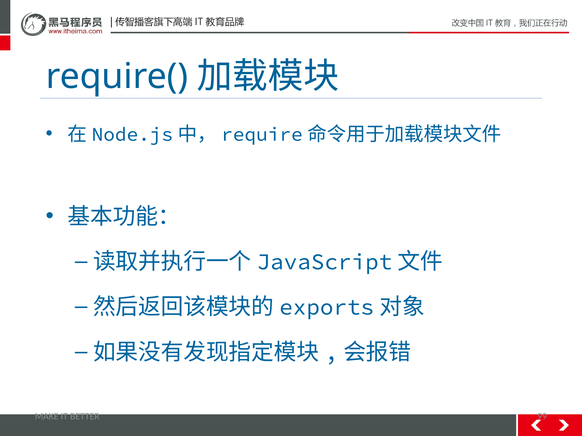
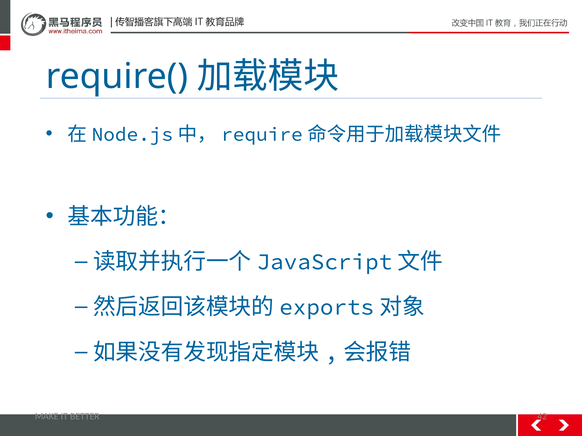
99: 99 -> 42
